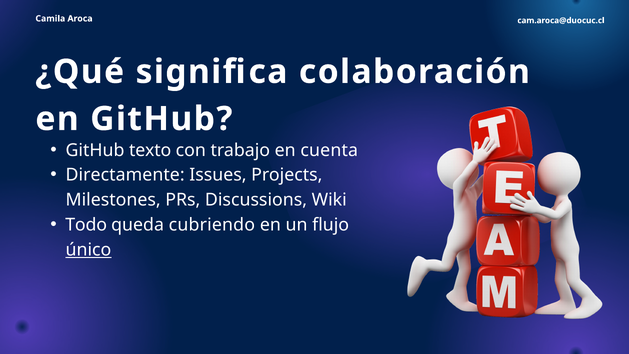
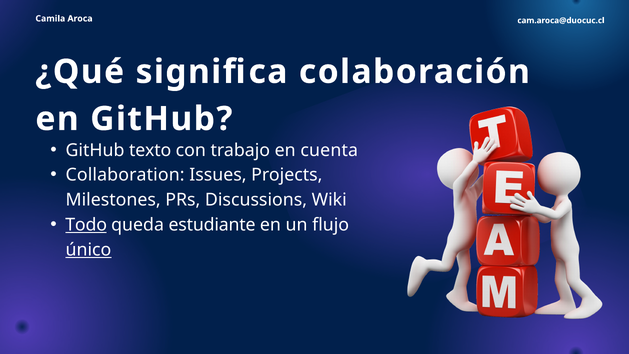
Directamente: Directamente -> Collaboration
Todo underline: none -> present
cubriendo: cubriendo -> estudiante
